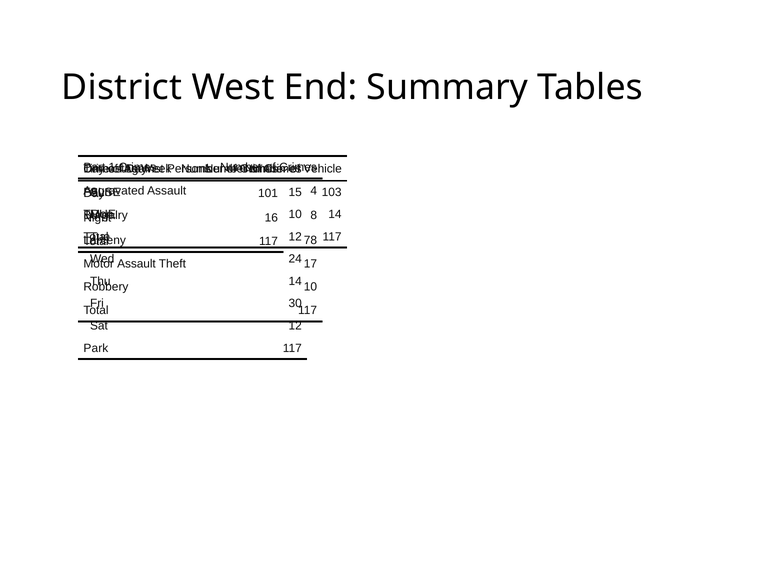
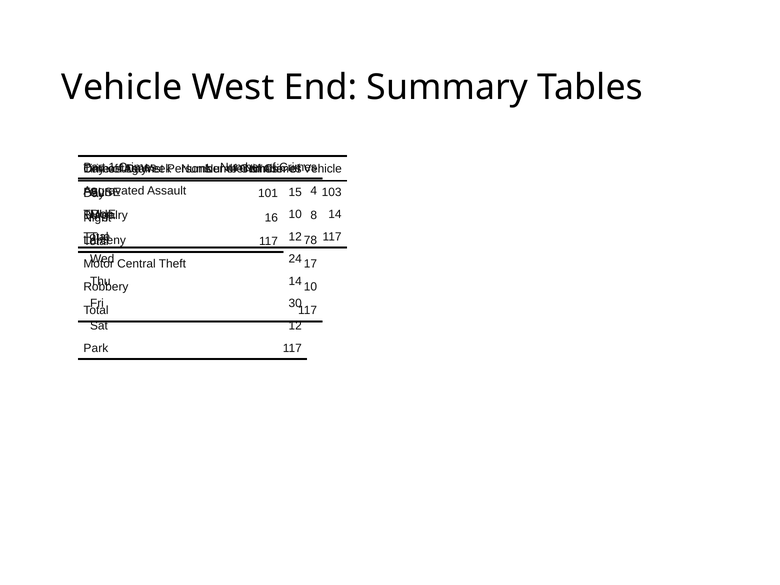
District at (122, 87): District -> Vehicle
Assault at (136, 264): Assault -> Central
